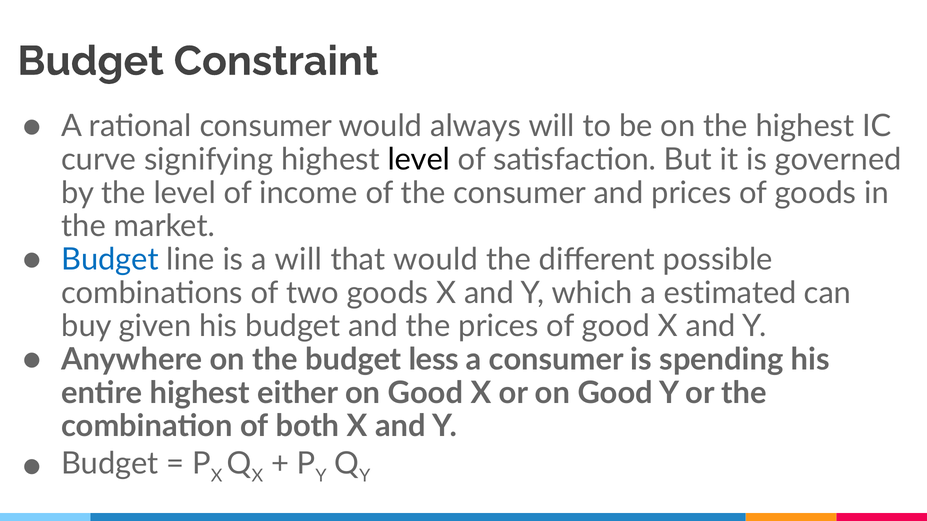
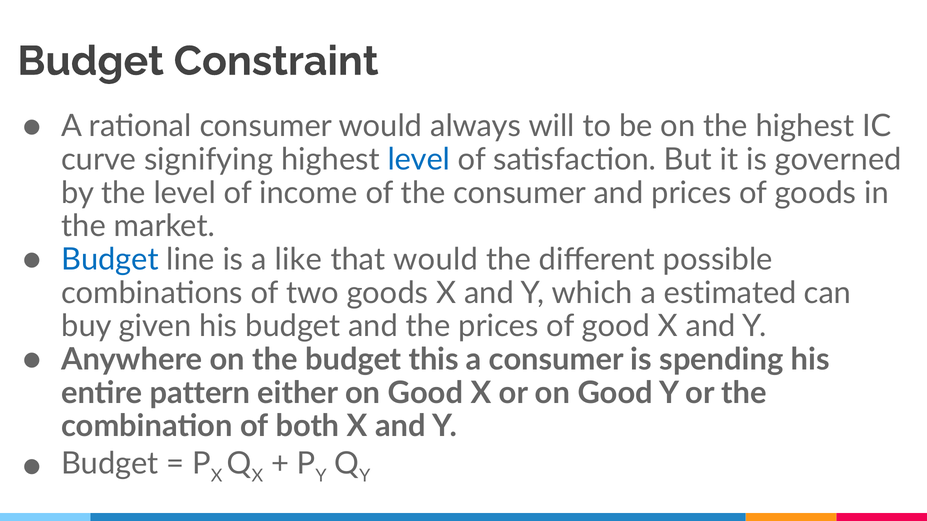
level at (419, 160) colour: black -> blue
a will: will -> like
less: less -> this
entire highest: highest -> pattern
